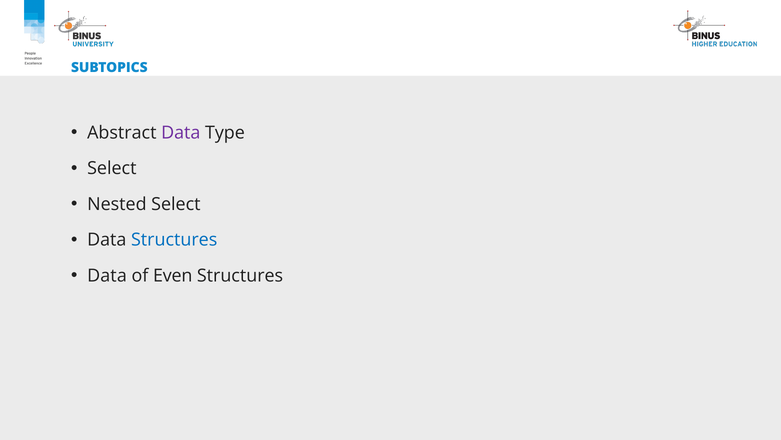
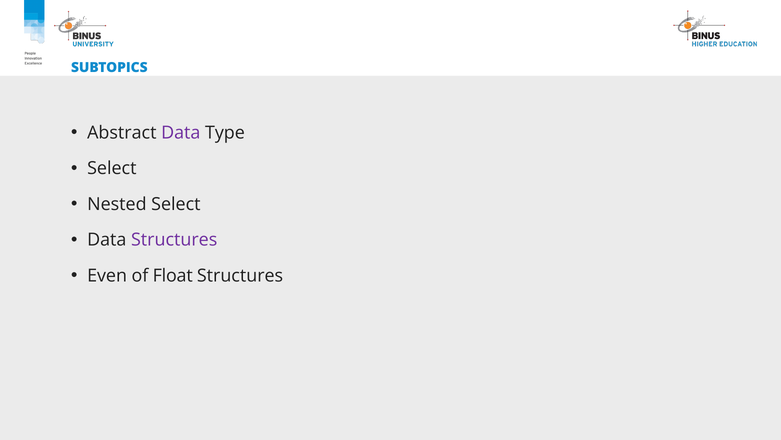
Structures at (174, 240) colour: blue -> purple
Data at (107, 275): Data -> Even
Even: Even -> Float
